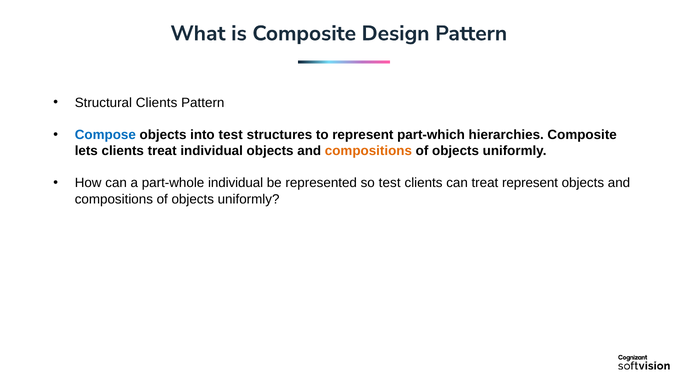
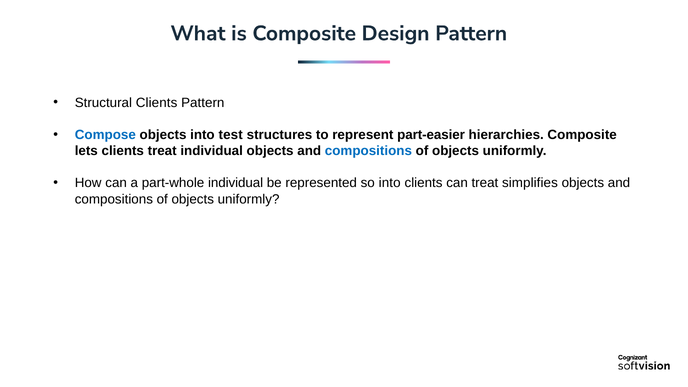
part-which: part-which -> part-easier
compositions at (368, 151) colour: orange -> blue
so test: test -> into
treat represent: represent -> simplifies
